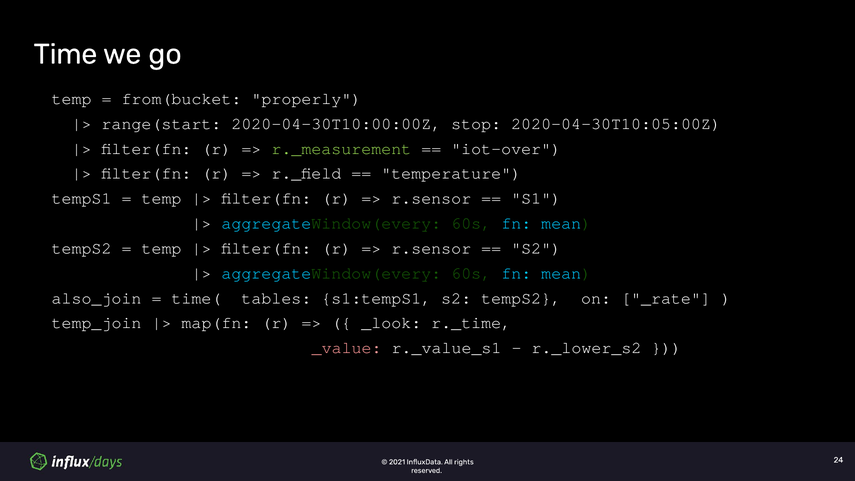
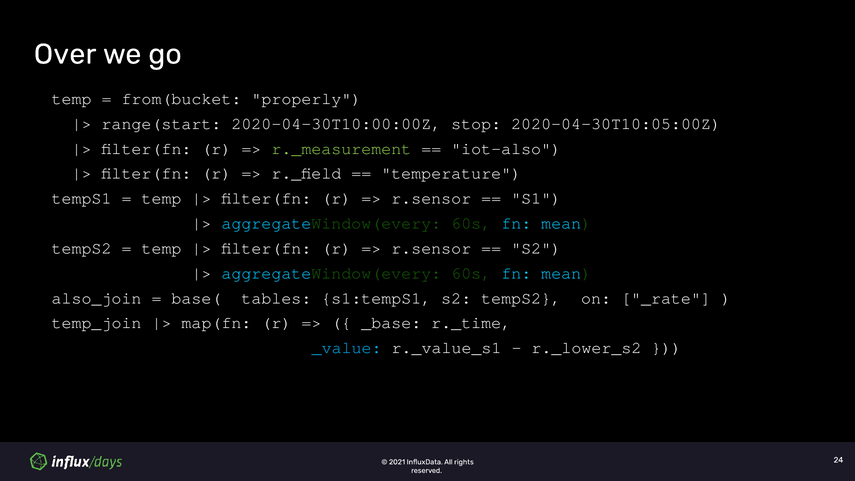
Time: Time -> Over
iot-over: iot-over -> iot-also
time(: time( -> base(
_look: _look -> _base
_value colour: pink -> light blue
